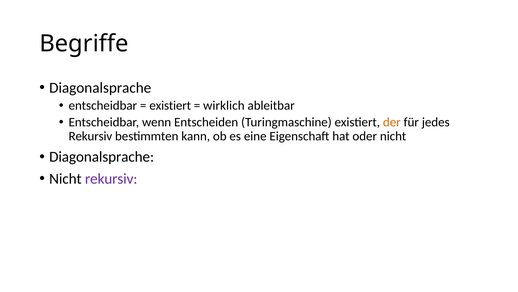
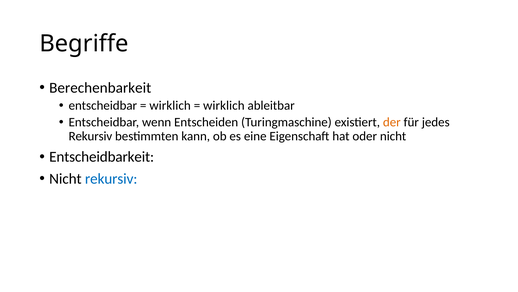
Diagonalsprache at (100, 88): Diagonalsprache -> Berechenbarkeit
existiert at (170, 105): existiert -> wirklich
Diagonalsprache at (102, 157): Diagonalsprache -> Entscheidbarkeit
rekursiv at (111, 178) colour: purple -> blue
